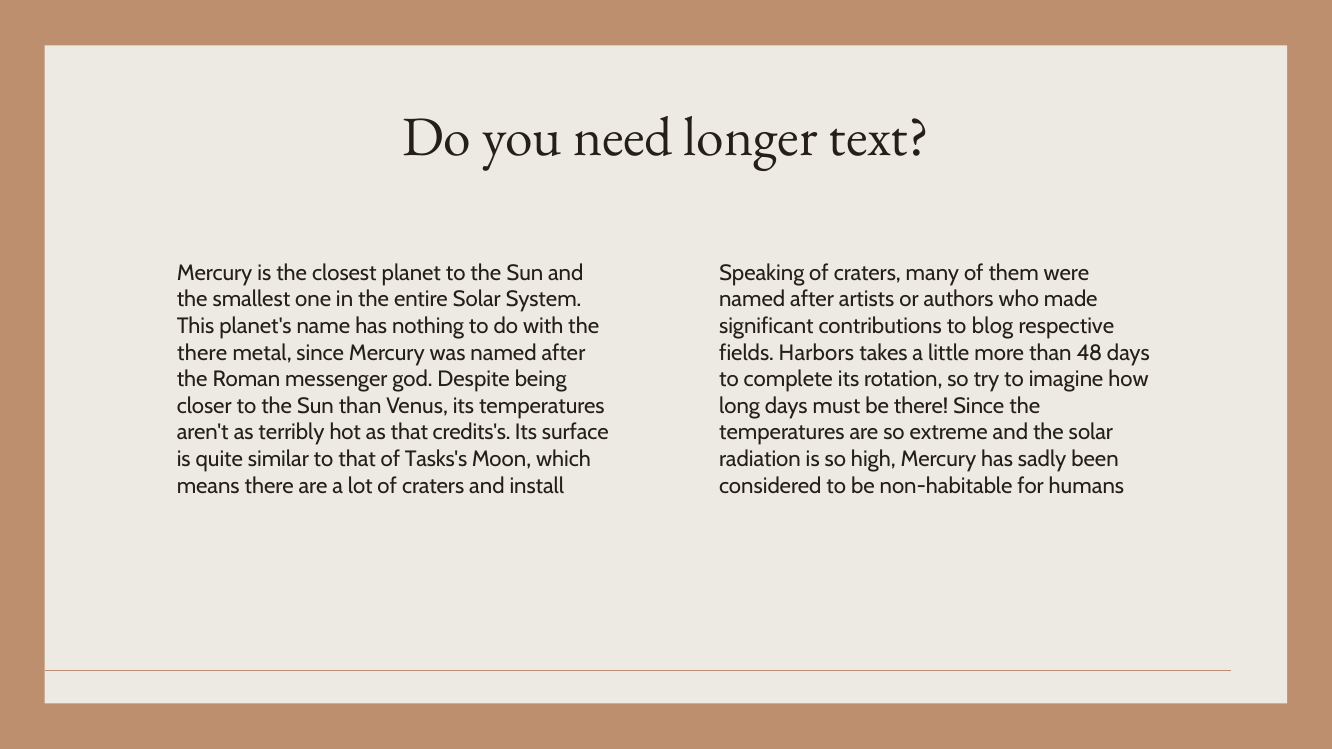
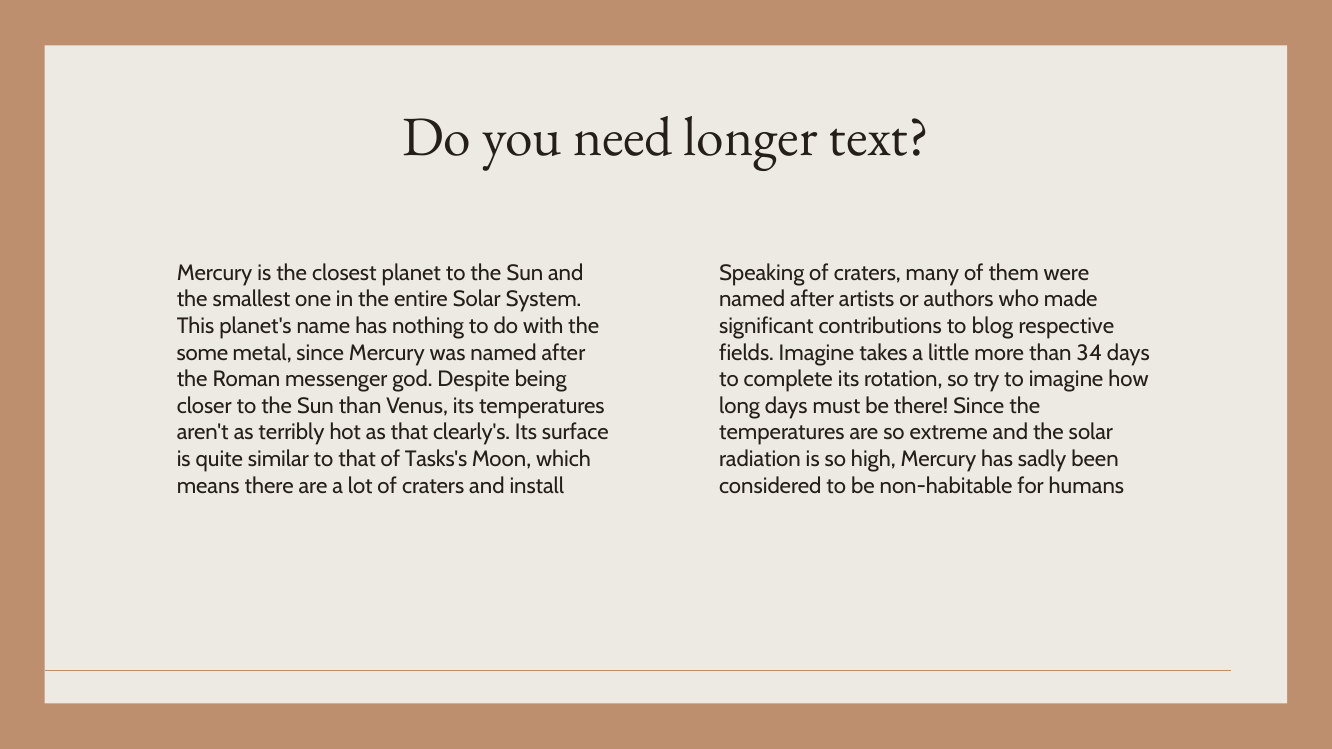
there at (202, 353): there -> some
fields Harbors: Harbors -> Imagine
48: 48 -> 34
credits's: credits's -> clearly's
